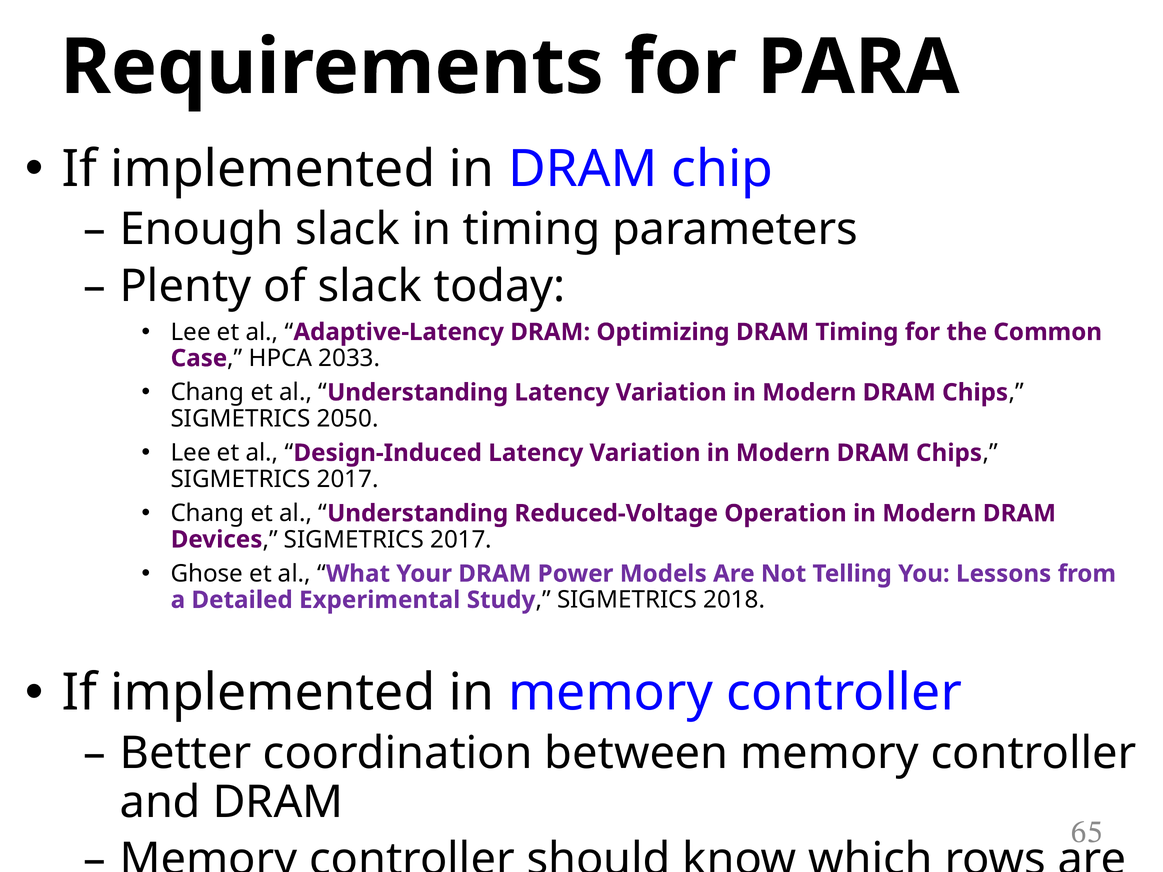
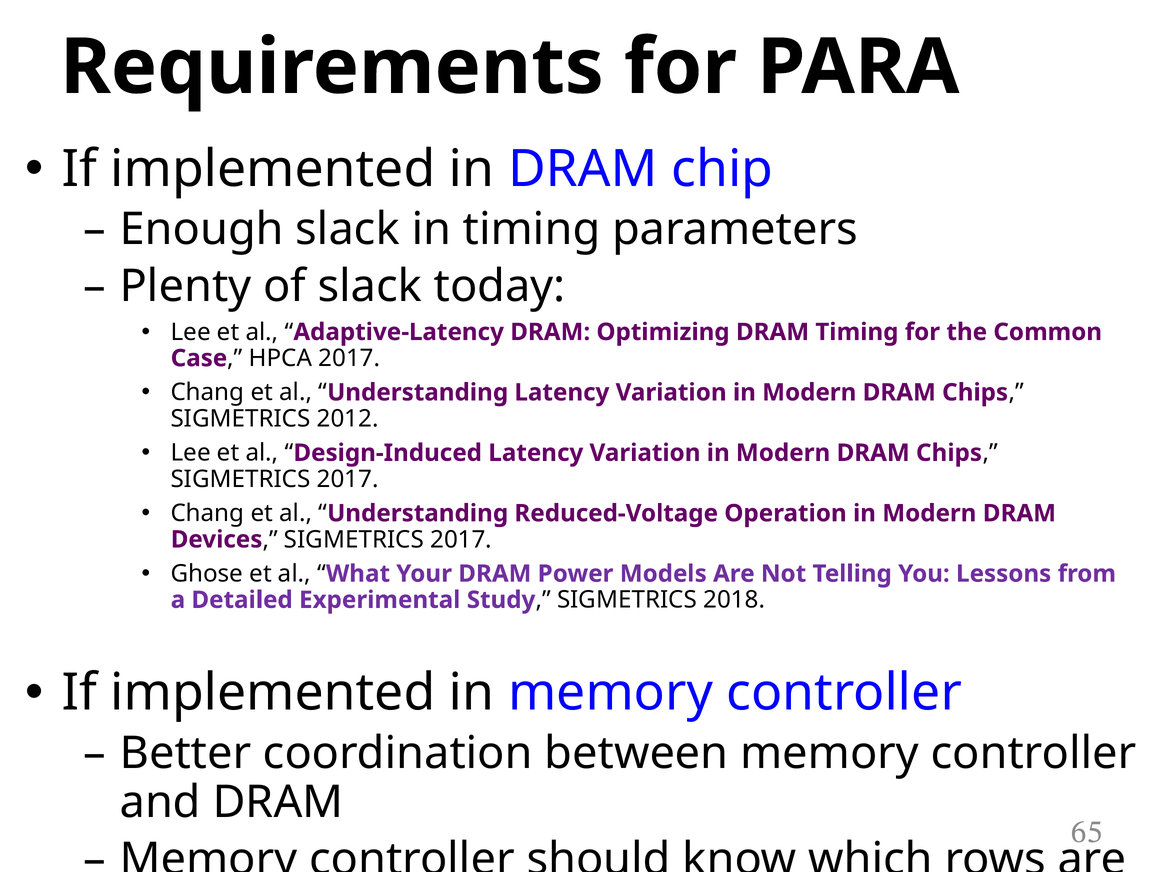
HPCA 2033: 2033 -> 2017
2050: 2050 -> 2012
